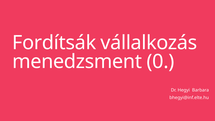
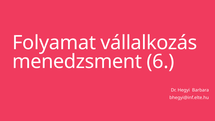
Fordítsák: Fordítsák -> Folyamat
0: 0 -> 6
